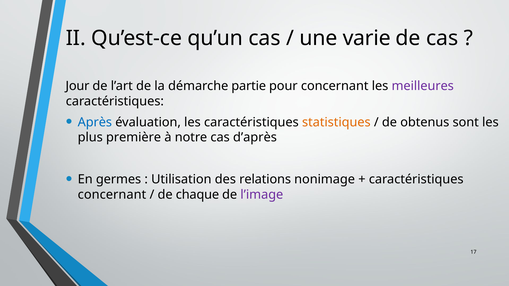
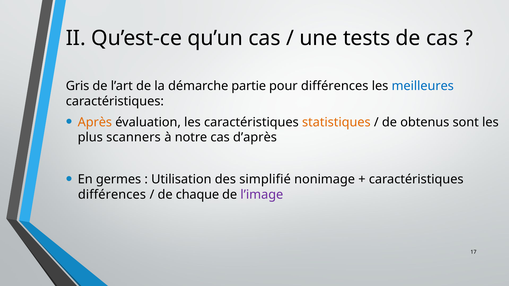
varie: varie -> tests
Jour: Jour -> Gris
pour concernant: concernant -> différences
meilleures colour: purple -> blue
Après colour: blue -> orange
première: première -> scanners
relations: relations -> simplifié
concernant at (112, 195): concernant -> différences
